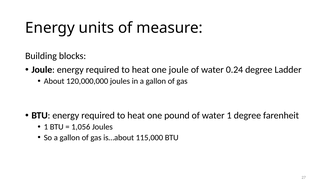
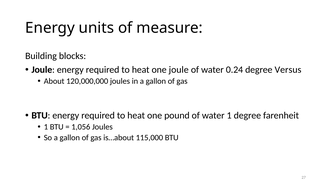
Ladder: Ladder -> Versus
